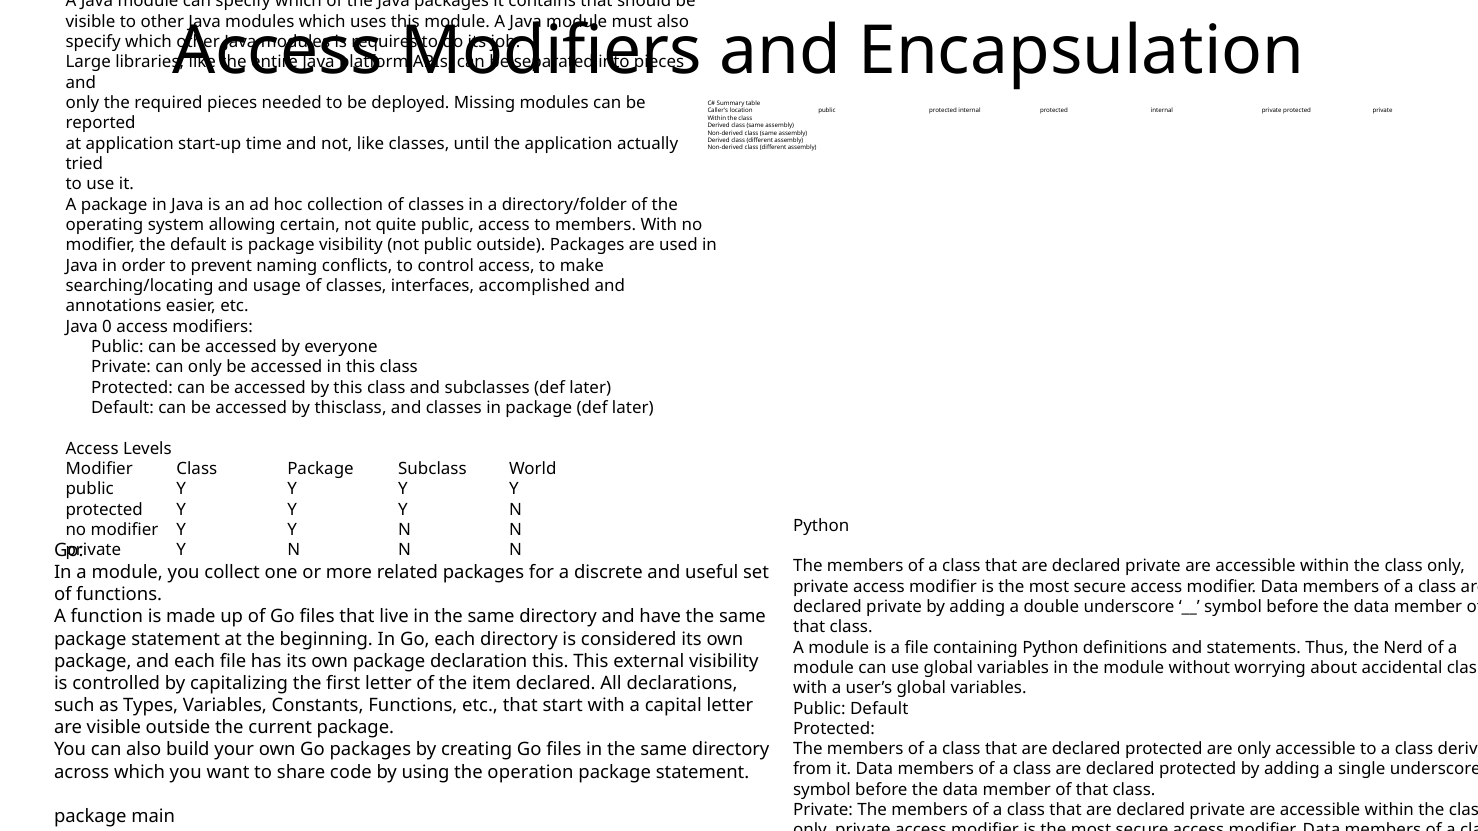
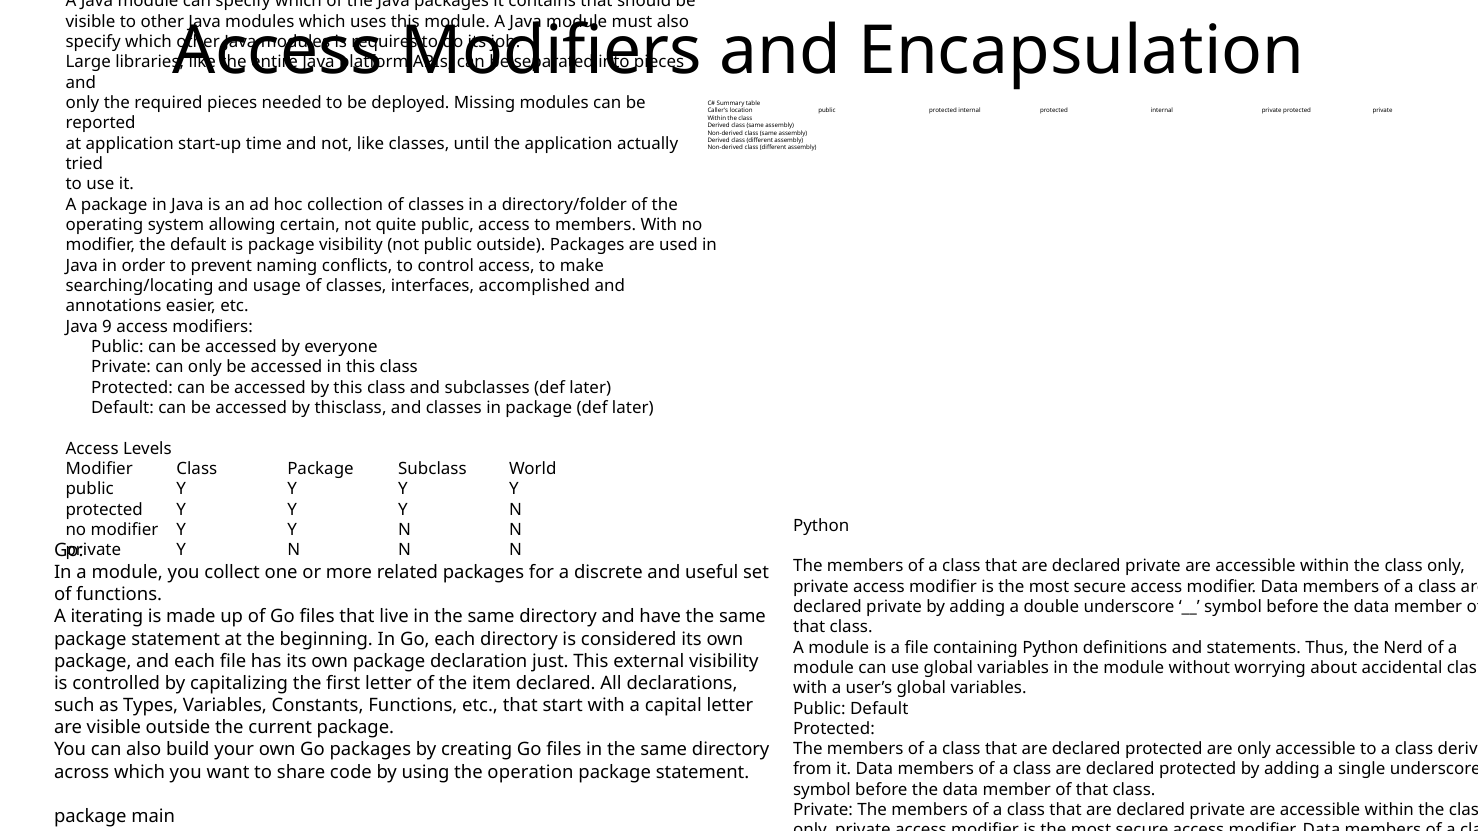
0: 0 -> 9
function: function -> iterating
declaration this: this -> just
